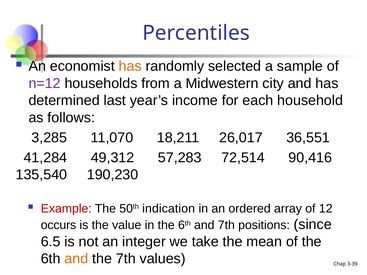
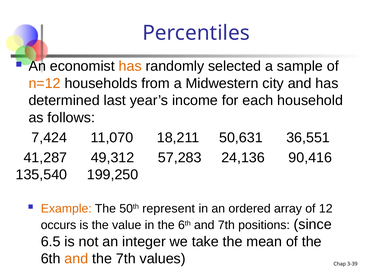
n=12 colour: purple -> orange
3,285: 3,285 -> 7,424
26,017: 26,017 -> 50,631
41,284: 41,284 -> 41,287
72,514: 72,514 -> 24,136
190,230: 190,230 -> 199,250
Example colour: red -> orange
indication: indication -> represent
